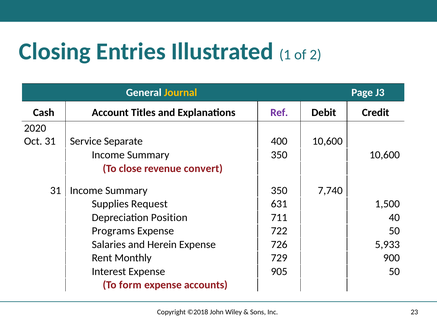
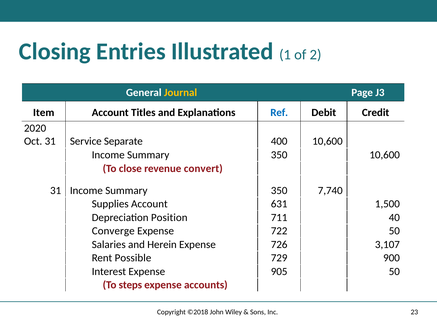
Cash: Cash -> Item
Ref colour: purple -> blue
Supplies Request: Request -> Account
Programs: Programs -> Converge
5,933: 5,933 -> 3,107
Monthly: Monthly -> Possible
form: form -> steps
